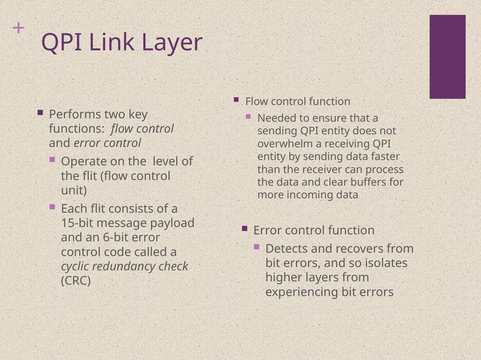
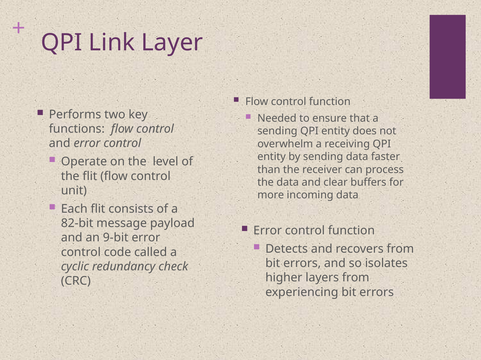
15-bit: 15-bit -> 82-bit
6-bit: 6-bit -> 9-bit
